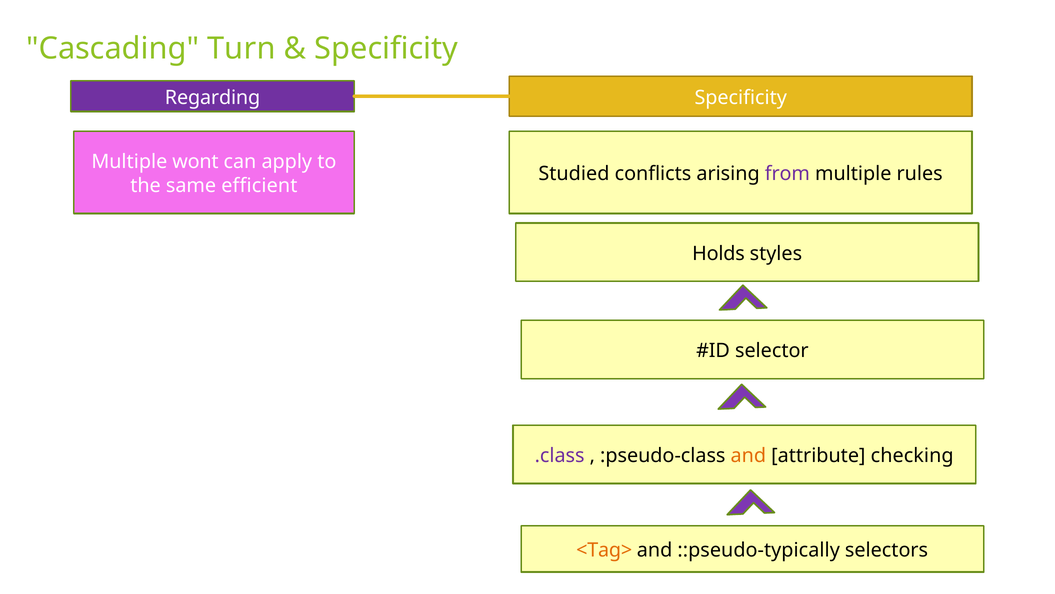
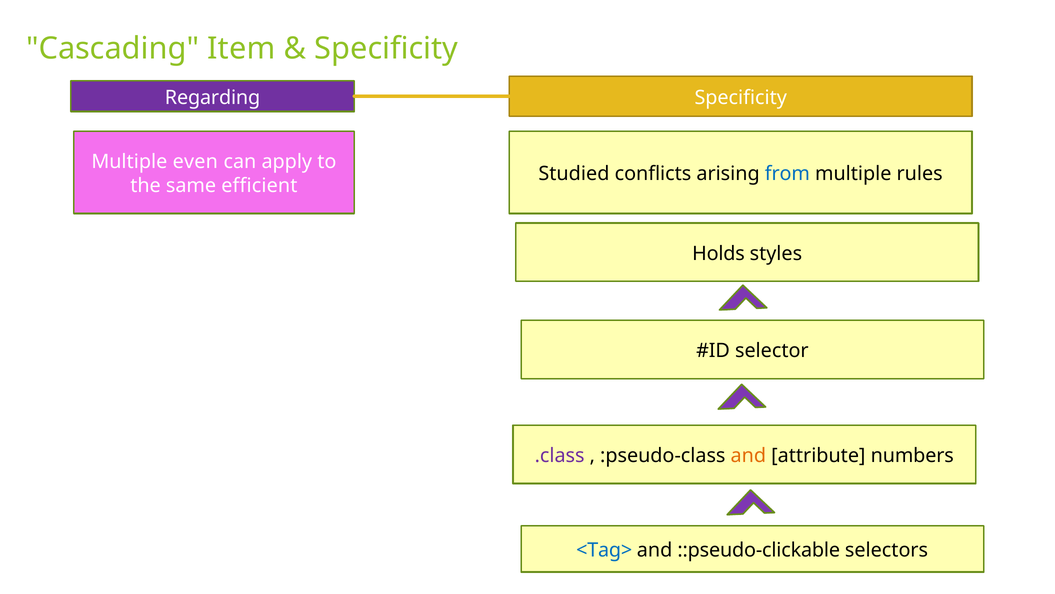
Turn: Turn -> Item
wont: wont -> even
from colour: purple -> blue
checking: checking -> numbers
<Tag> colour: orange -> blue
::pseudo-typically: ::pseudo-typically -> ::pseudo-clickable
